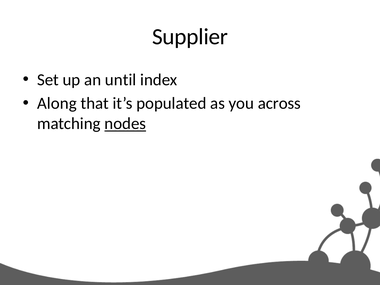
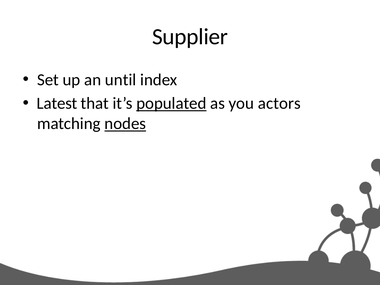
Along: Along -> Latest
populated underline: none -> present
across: across -> actors
